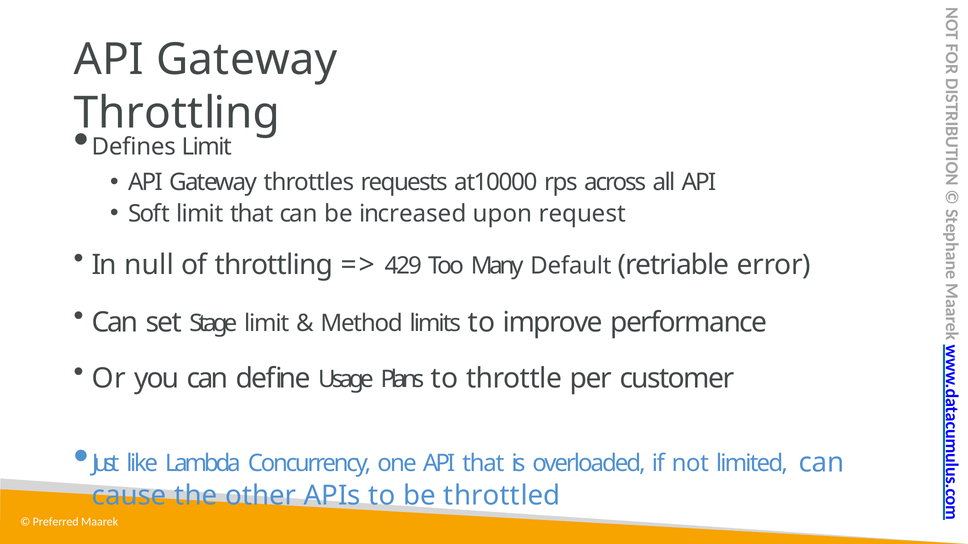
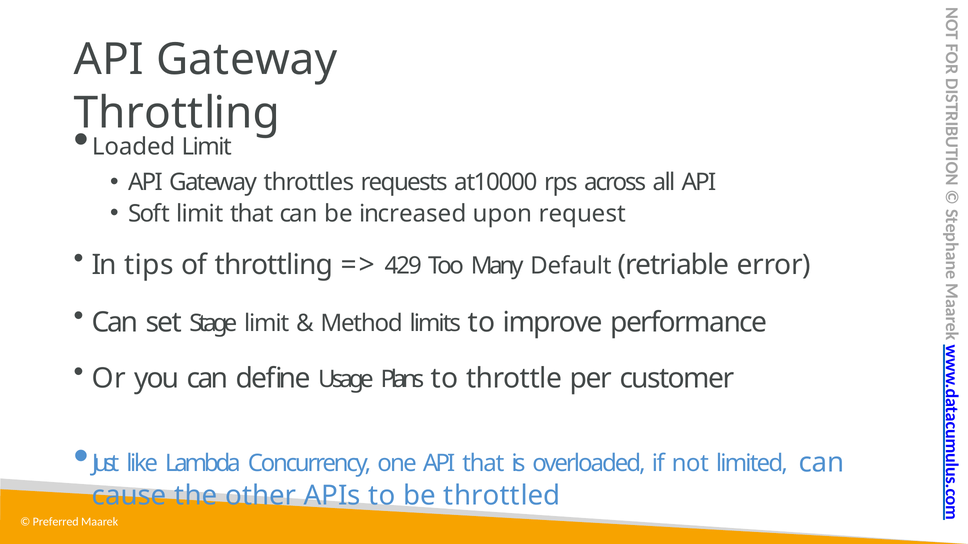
Defines: Defines -> Loaded
null: null -> tips
